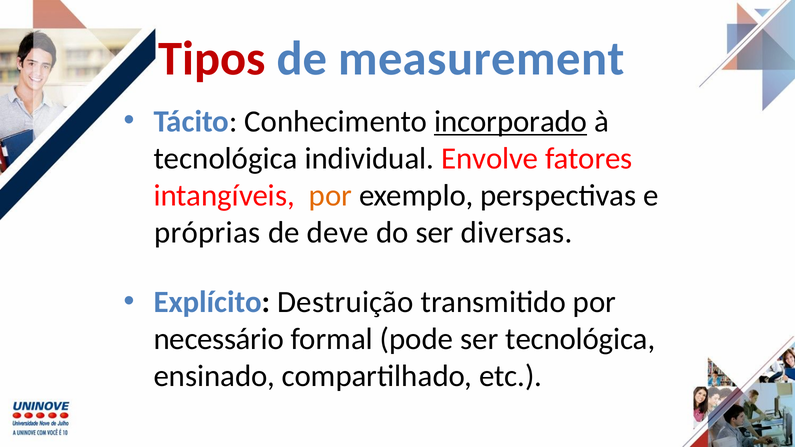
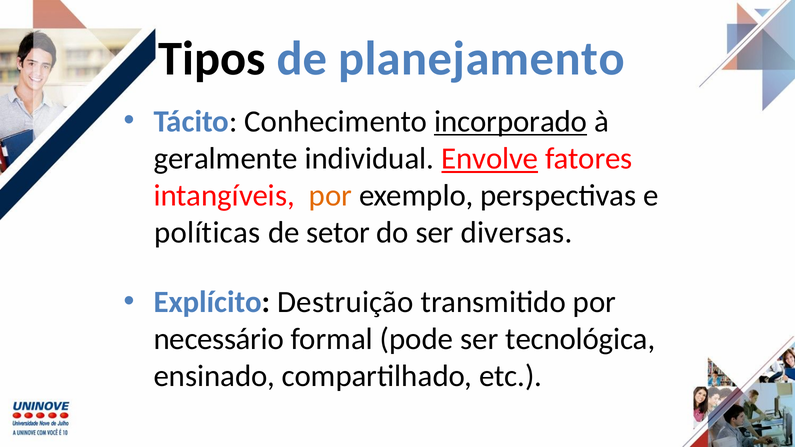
Tipos colour: red -> black
measurement: measurement -> planejamento
tecnológica at (226, 159): tecnológica -> geralmente
Envolve underline: none -> present
próprias: próprias -> políticas
deve: deve -> setor
